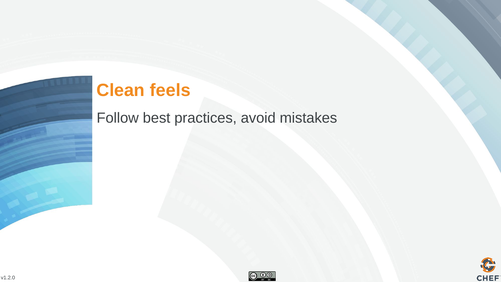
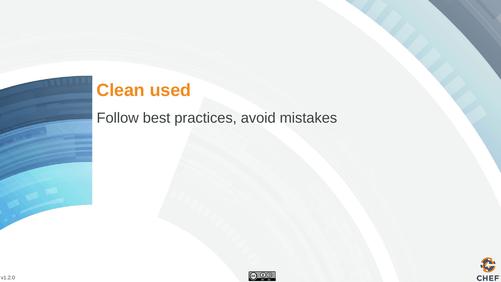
feels: feels -> used
